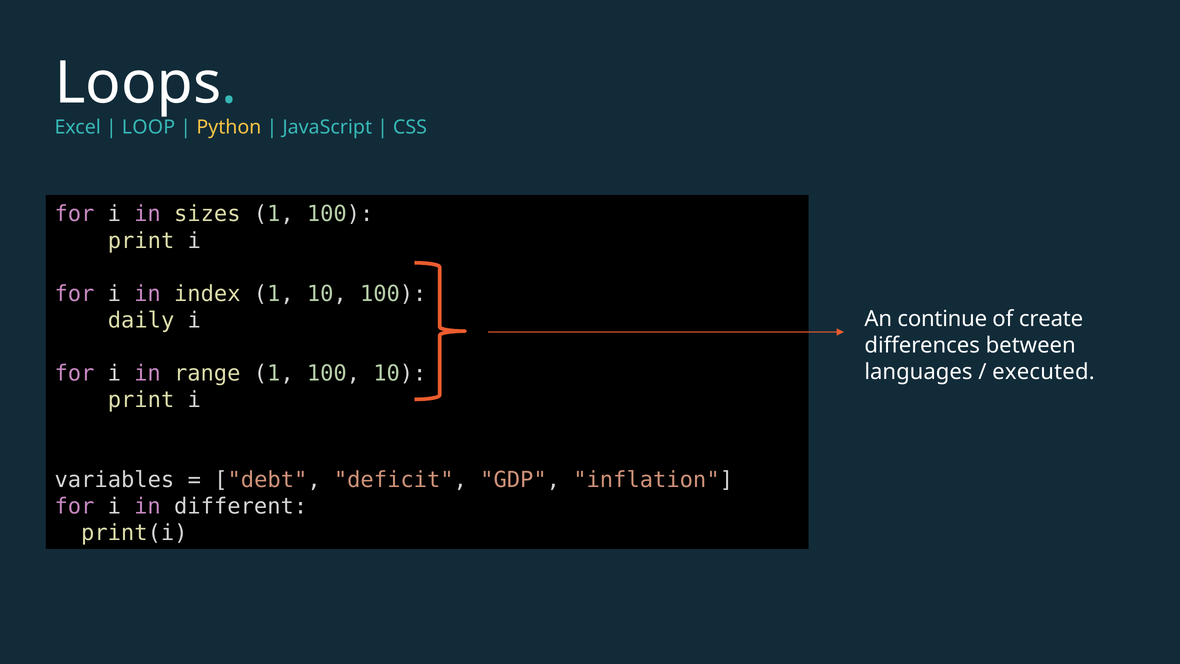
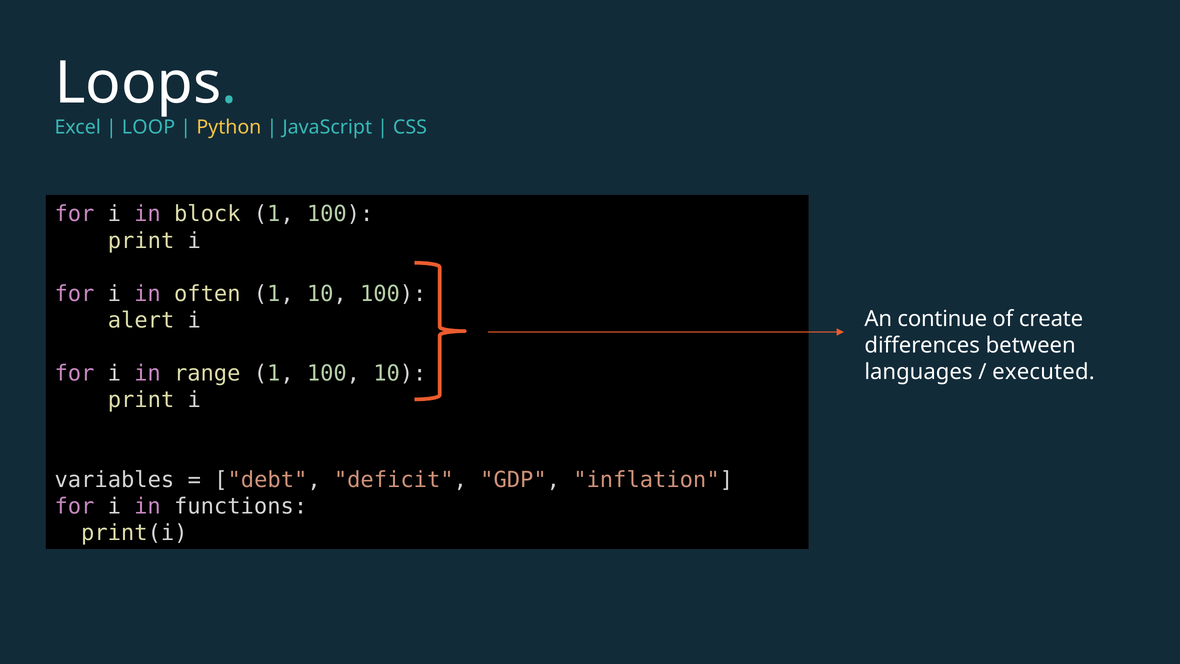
sizes: sizes -> block
index: index -> often
daily: daily -> alert
different: different -> functions
